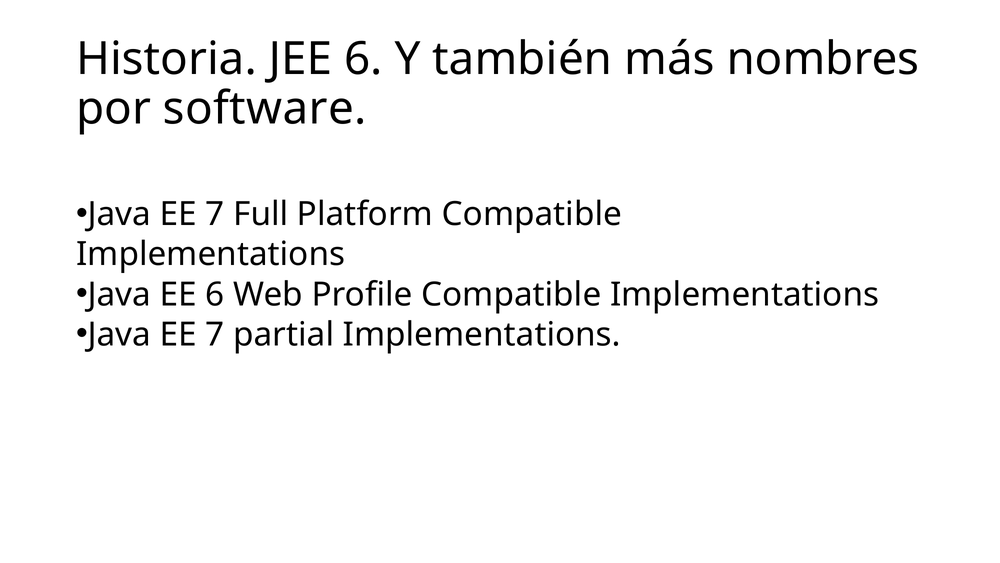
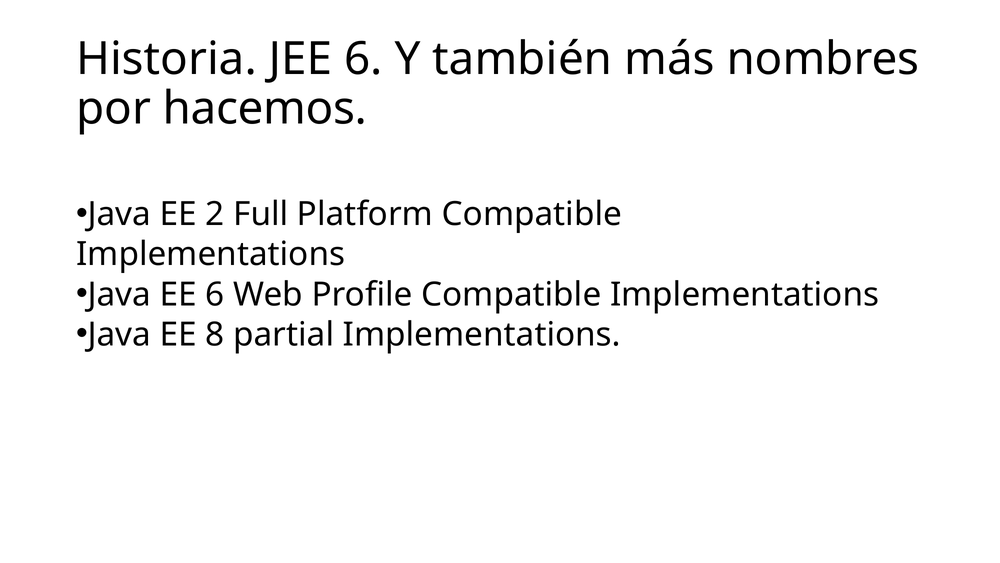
software: software -> hacemos
7 at (215, 214): 7 -> 2
7 at (215, 334): 7 -> 8
